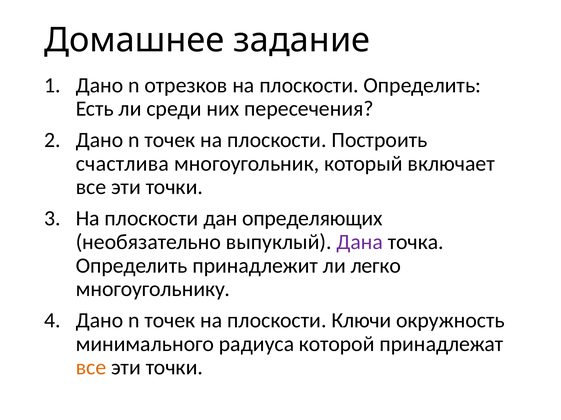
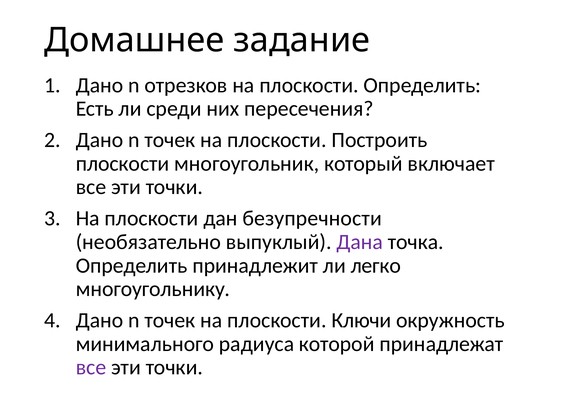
счастлива at (122, 164): счастлива -> плоскости
определяющих: определяющих -> безупречности
все at (91, 368) colour: orange -> purple
